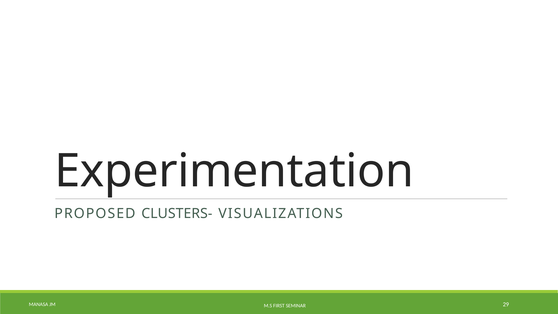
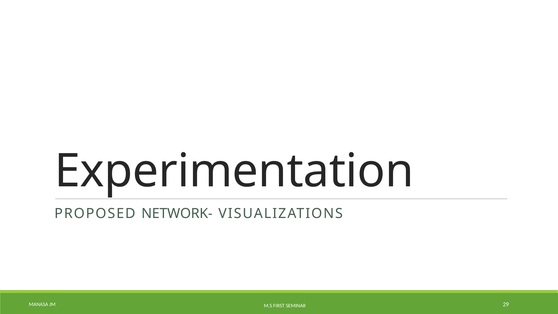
CLUSTERS-: CLUSTERS- -> NETWORK-
